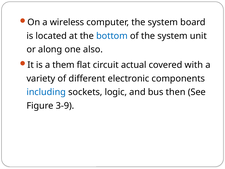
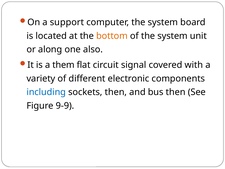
wireless: wireless -> support
bottom colour: blue -> orange
actual: actual -> signal
sockets logic: logic -> then
3-9: 3-9 -> 9-9
